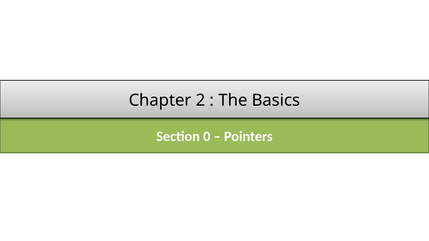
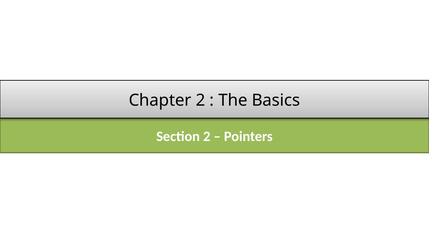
Section 0: 0 -> 2
